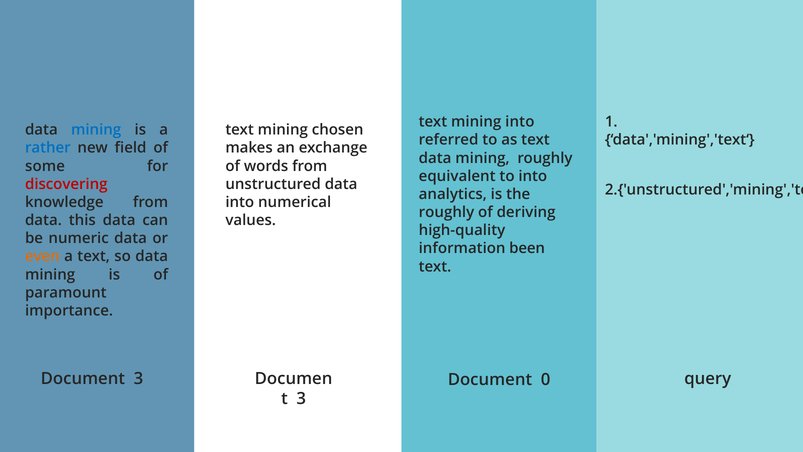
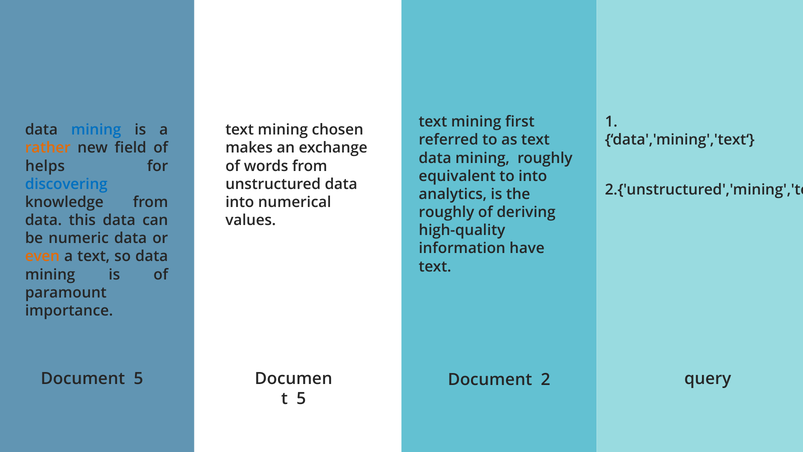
mining into: into -> first
rather colour: blue -> orange
some: some -> helps
discovering colour: red -> blue
been: been -> have
Document 3: 3 -> 5
0: 0 -> 2
3 at (301, 398): 3 -> 5
